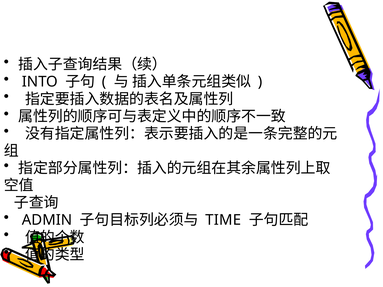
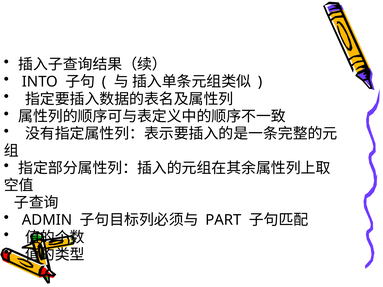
TIME: TIME -> PART
